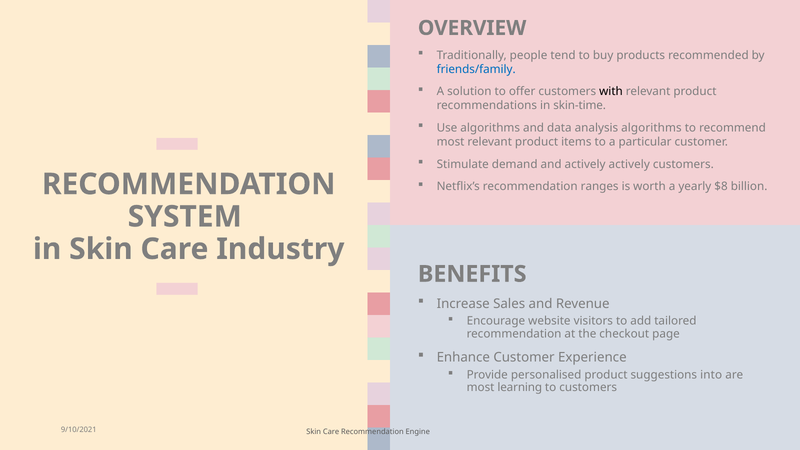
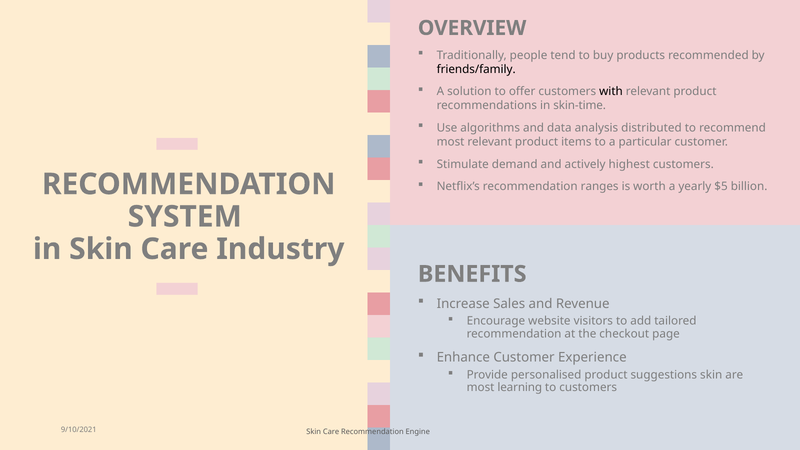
friends/family colour: blue -> black
analysis algorithms: algorithms -> distributed
actively actively: actively -> highest
$8: $8 -> $5
suggestions into: into -> skin
